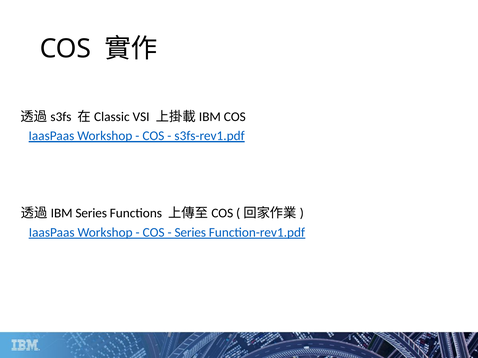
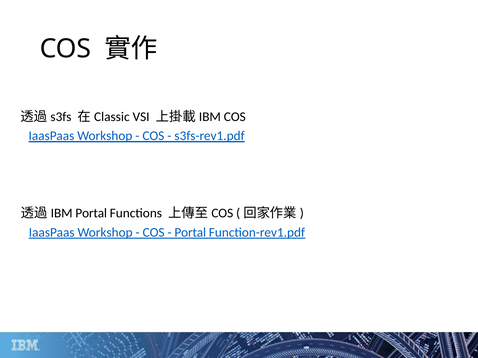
Series at (91, 213): Series -> Portal
Series at (190, 233): Series -> Portal
